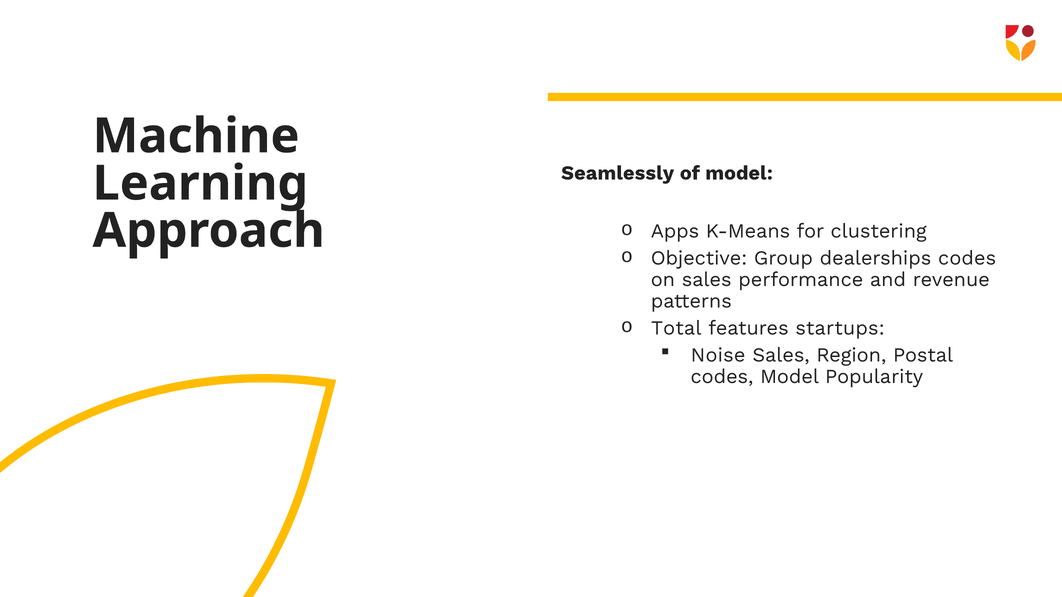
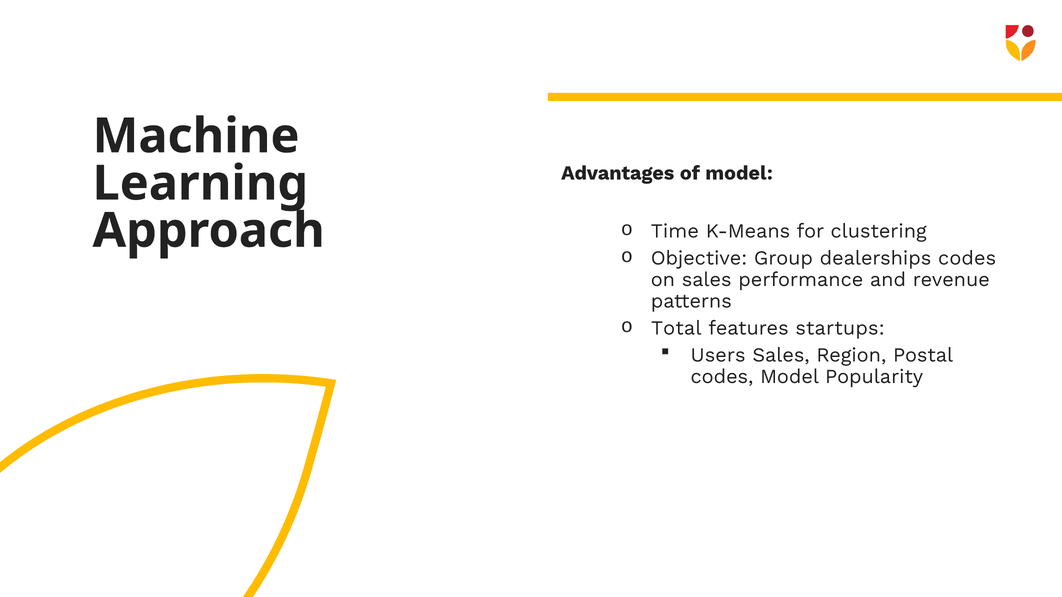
Seamlessly: Seamlessly -> Advantages
Apps: Apps -> Time
Noise: Noise -> Users
